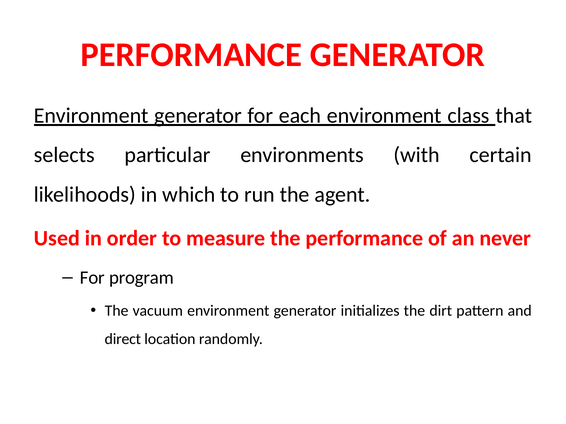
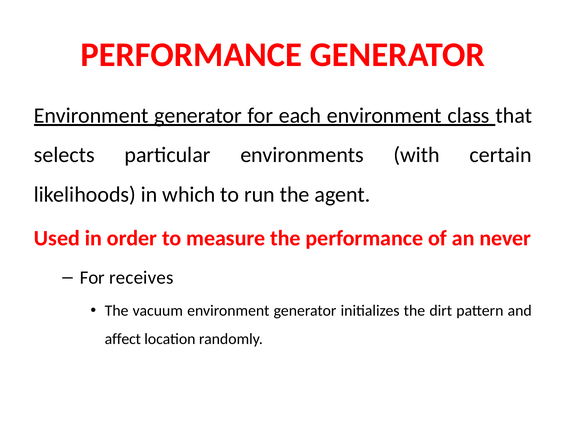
program: program -> receives
direct: direct -> affect
